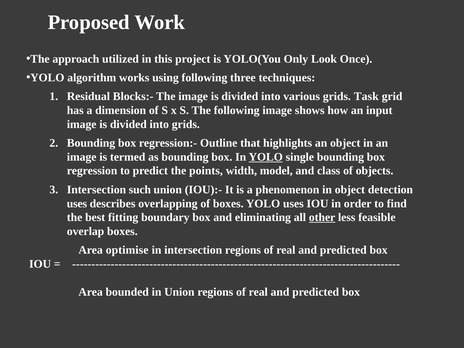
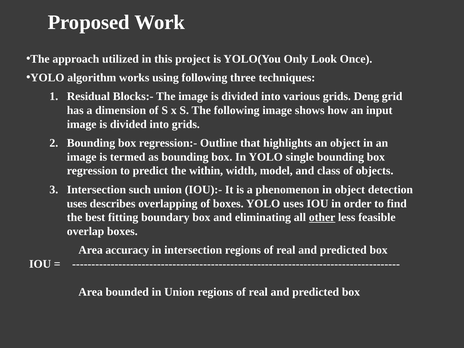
Task: Task -> Deng
YOLO at (266, 157) underline: present -> none
points: points -> within
optimise: optimise -> accuracy
